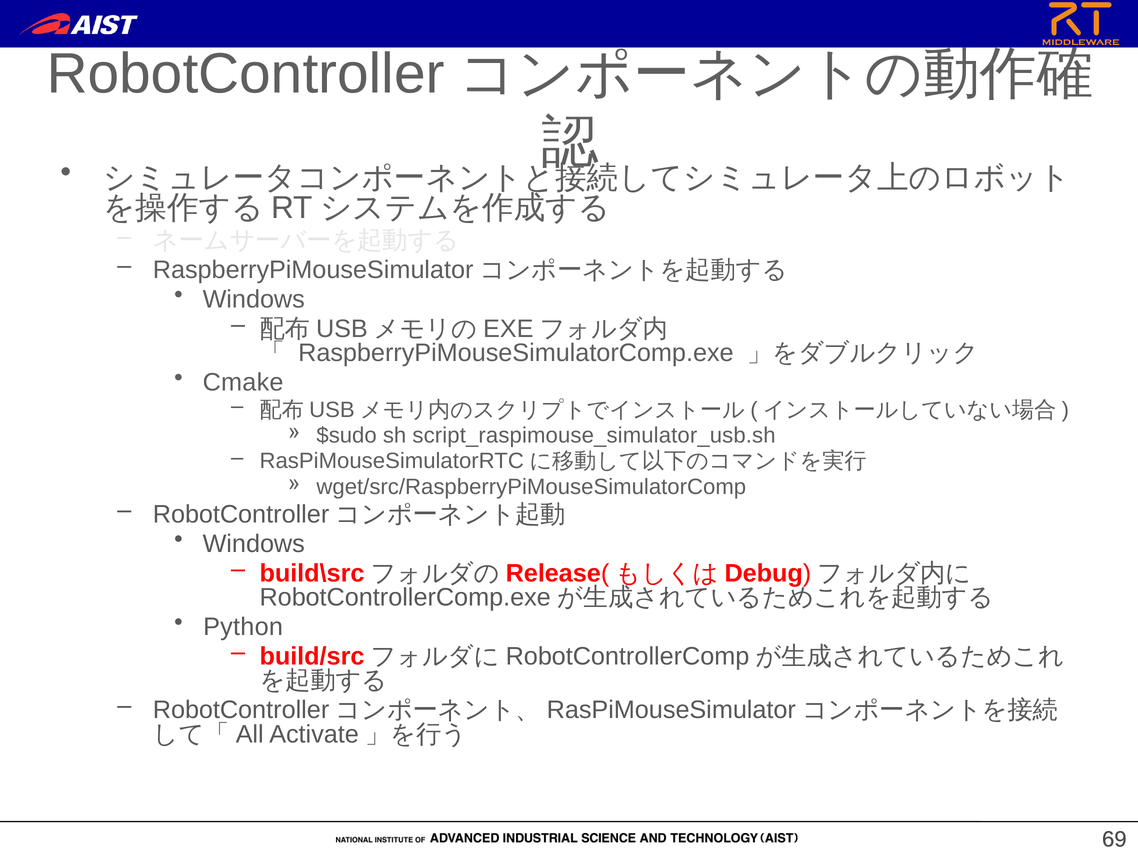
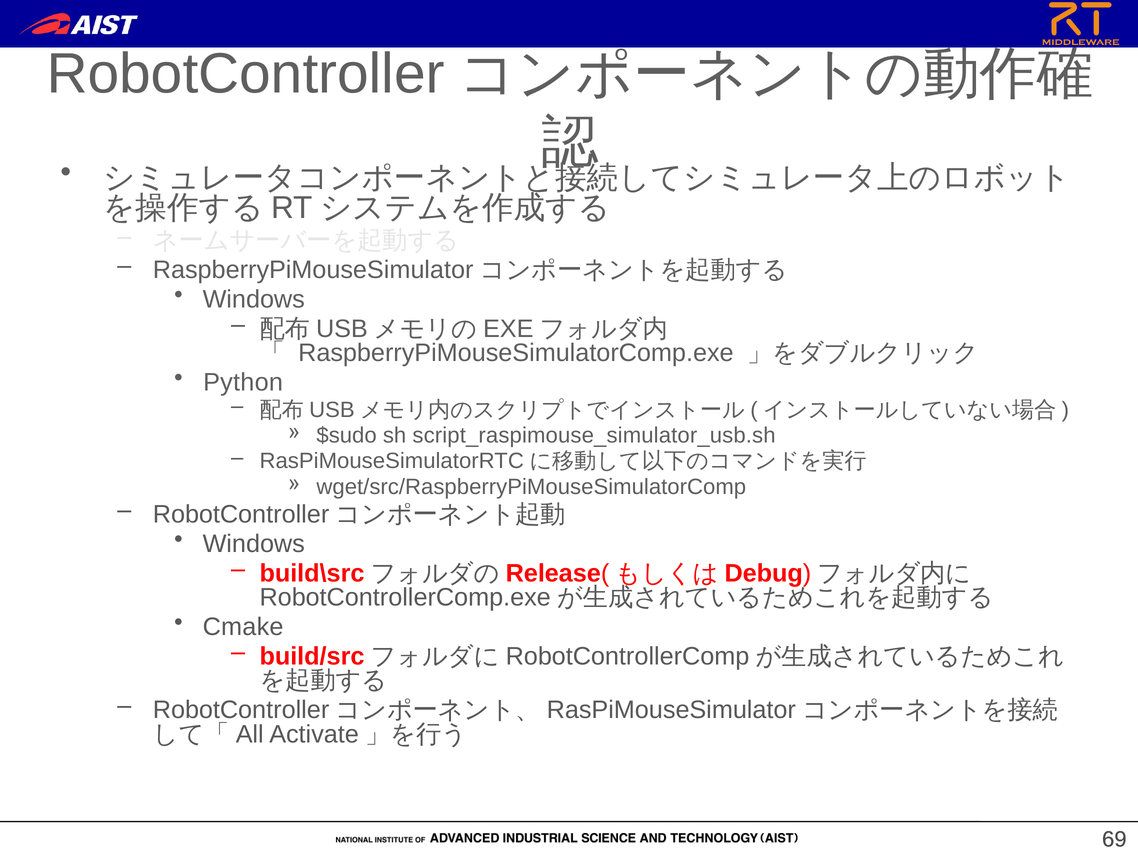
Cmake: Cmake -> Python
Python: Python -> Cmake
